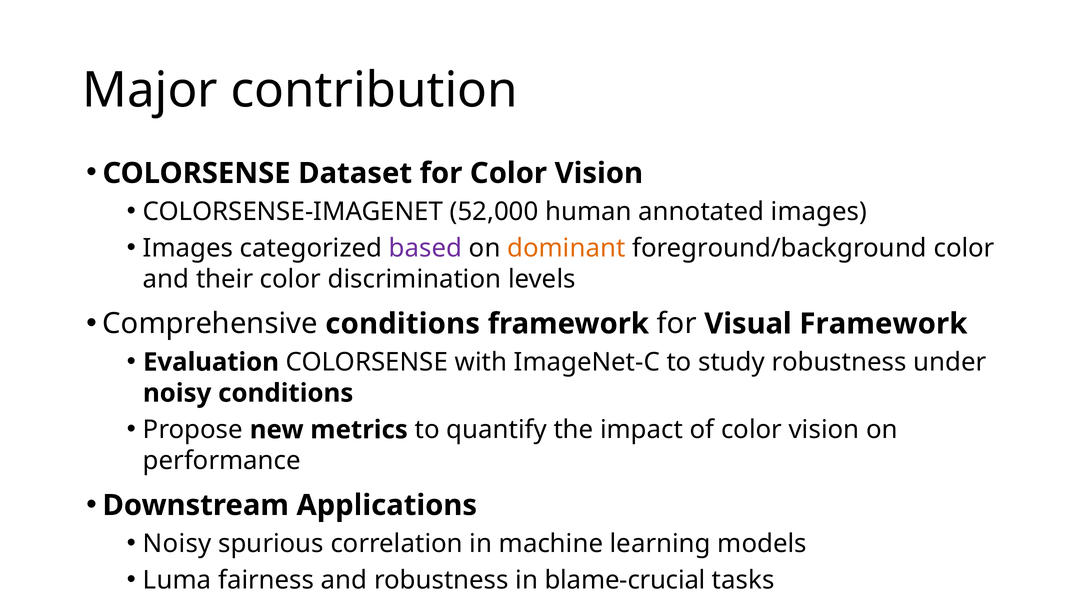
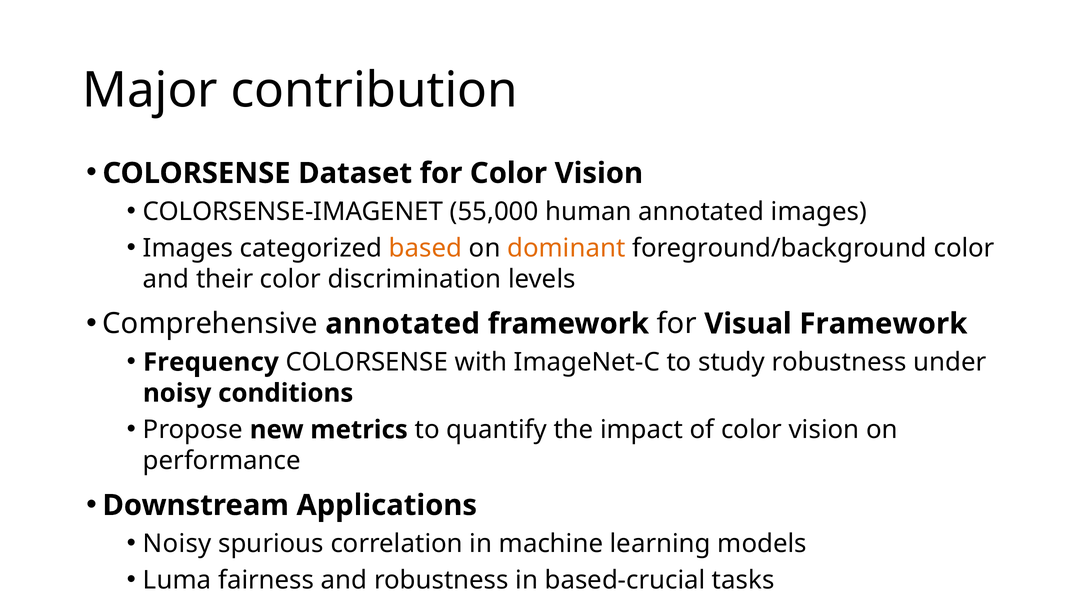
52,000: 52,000 -> 55,000
based colour: purple -> orange
Comprehensive conditions: conditions -> annotated
Evaluation: Evaluation -> Frequency
blame-crucial: blame-crucial -> based-crucial
